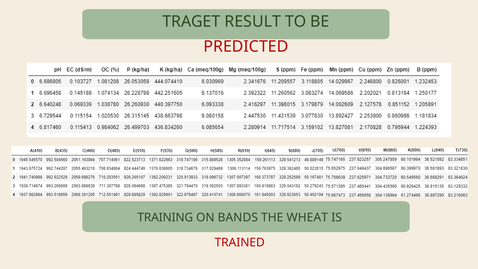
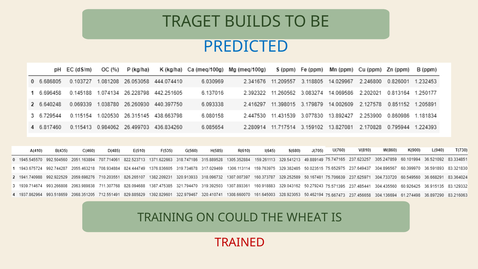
RESULT: RESULT -> BUILDS
PREDICTED colour: red -> blue
BANDS: BANDS -> COULD
